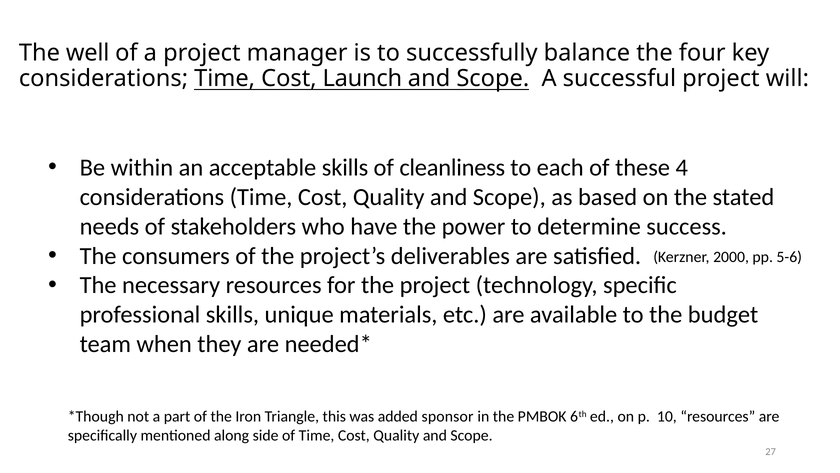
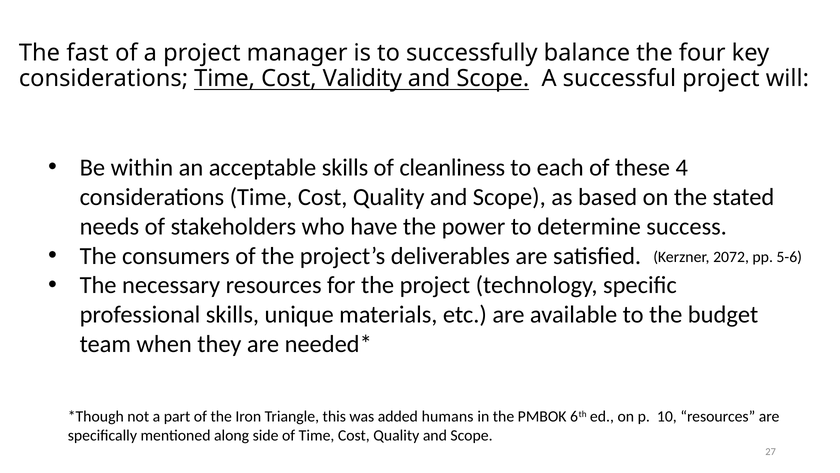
well: well -> fast
Launch: Launch -> Validity
2000: 2000 -> 2072
sponsor: sponsor -> humans
